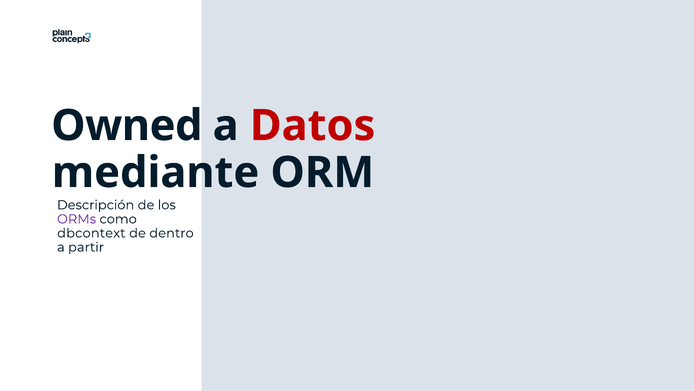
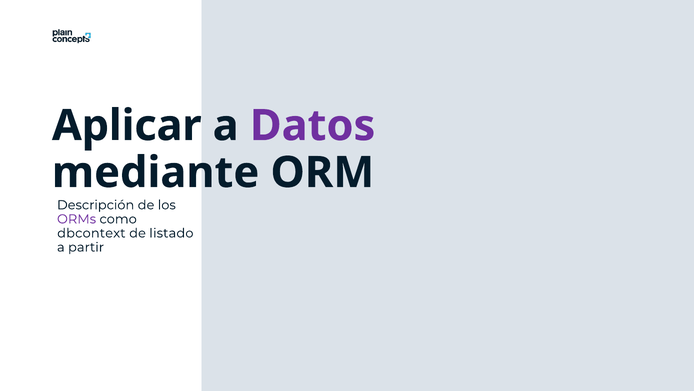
Owned: Owned -> Aplicar
Datos colour: red -> purple
dentro: dentro -> listado
